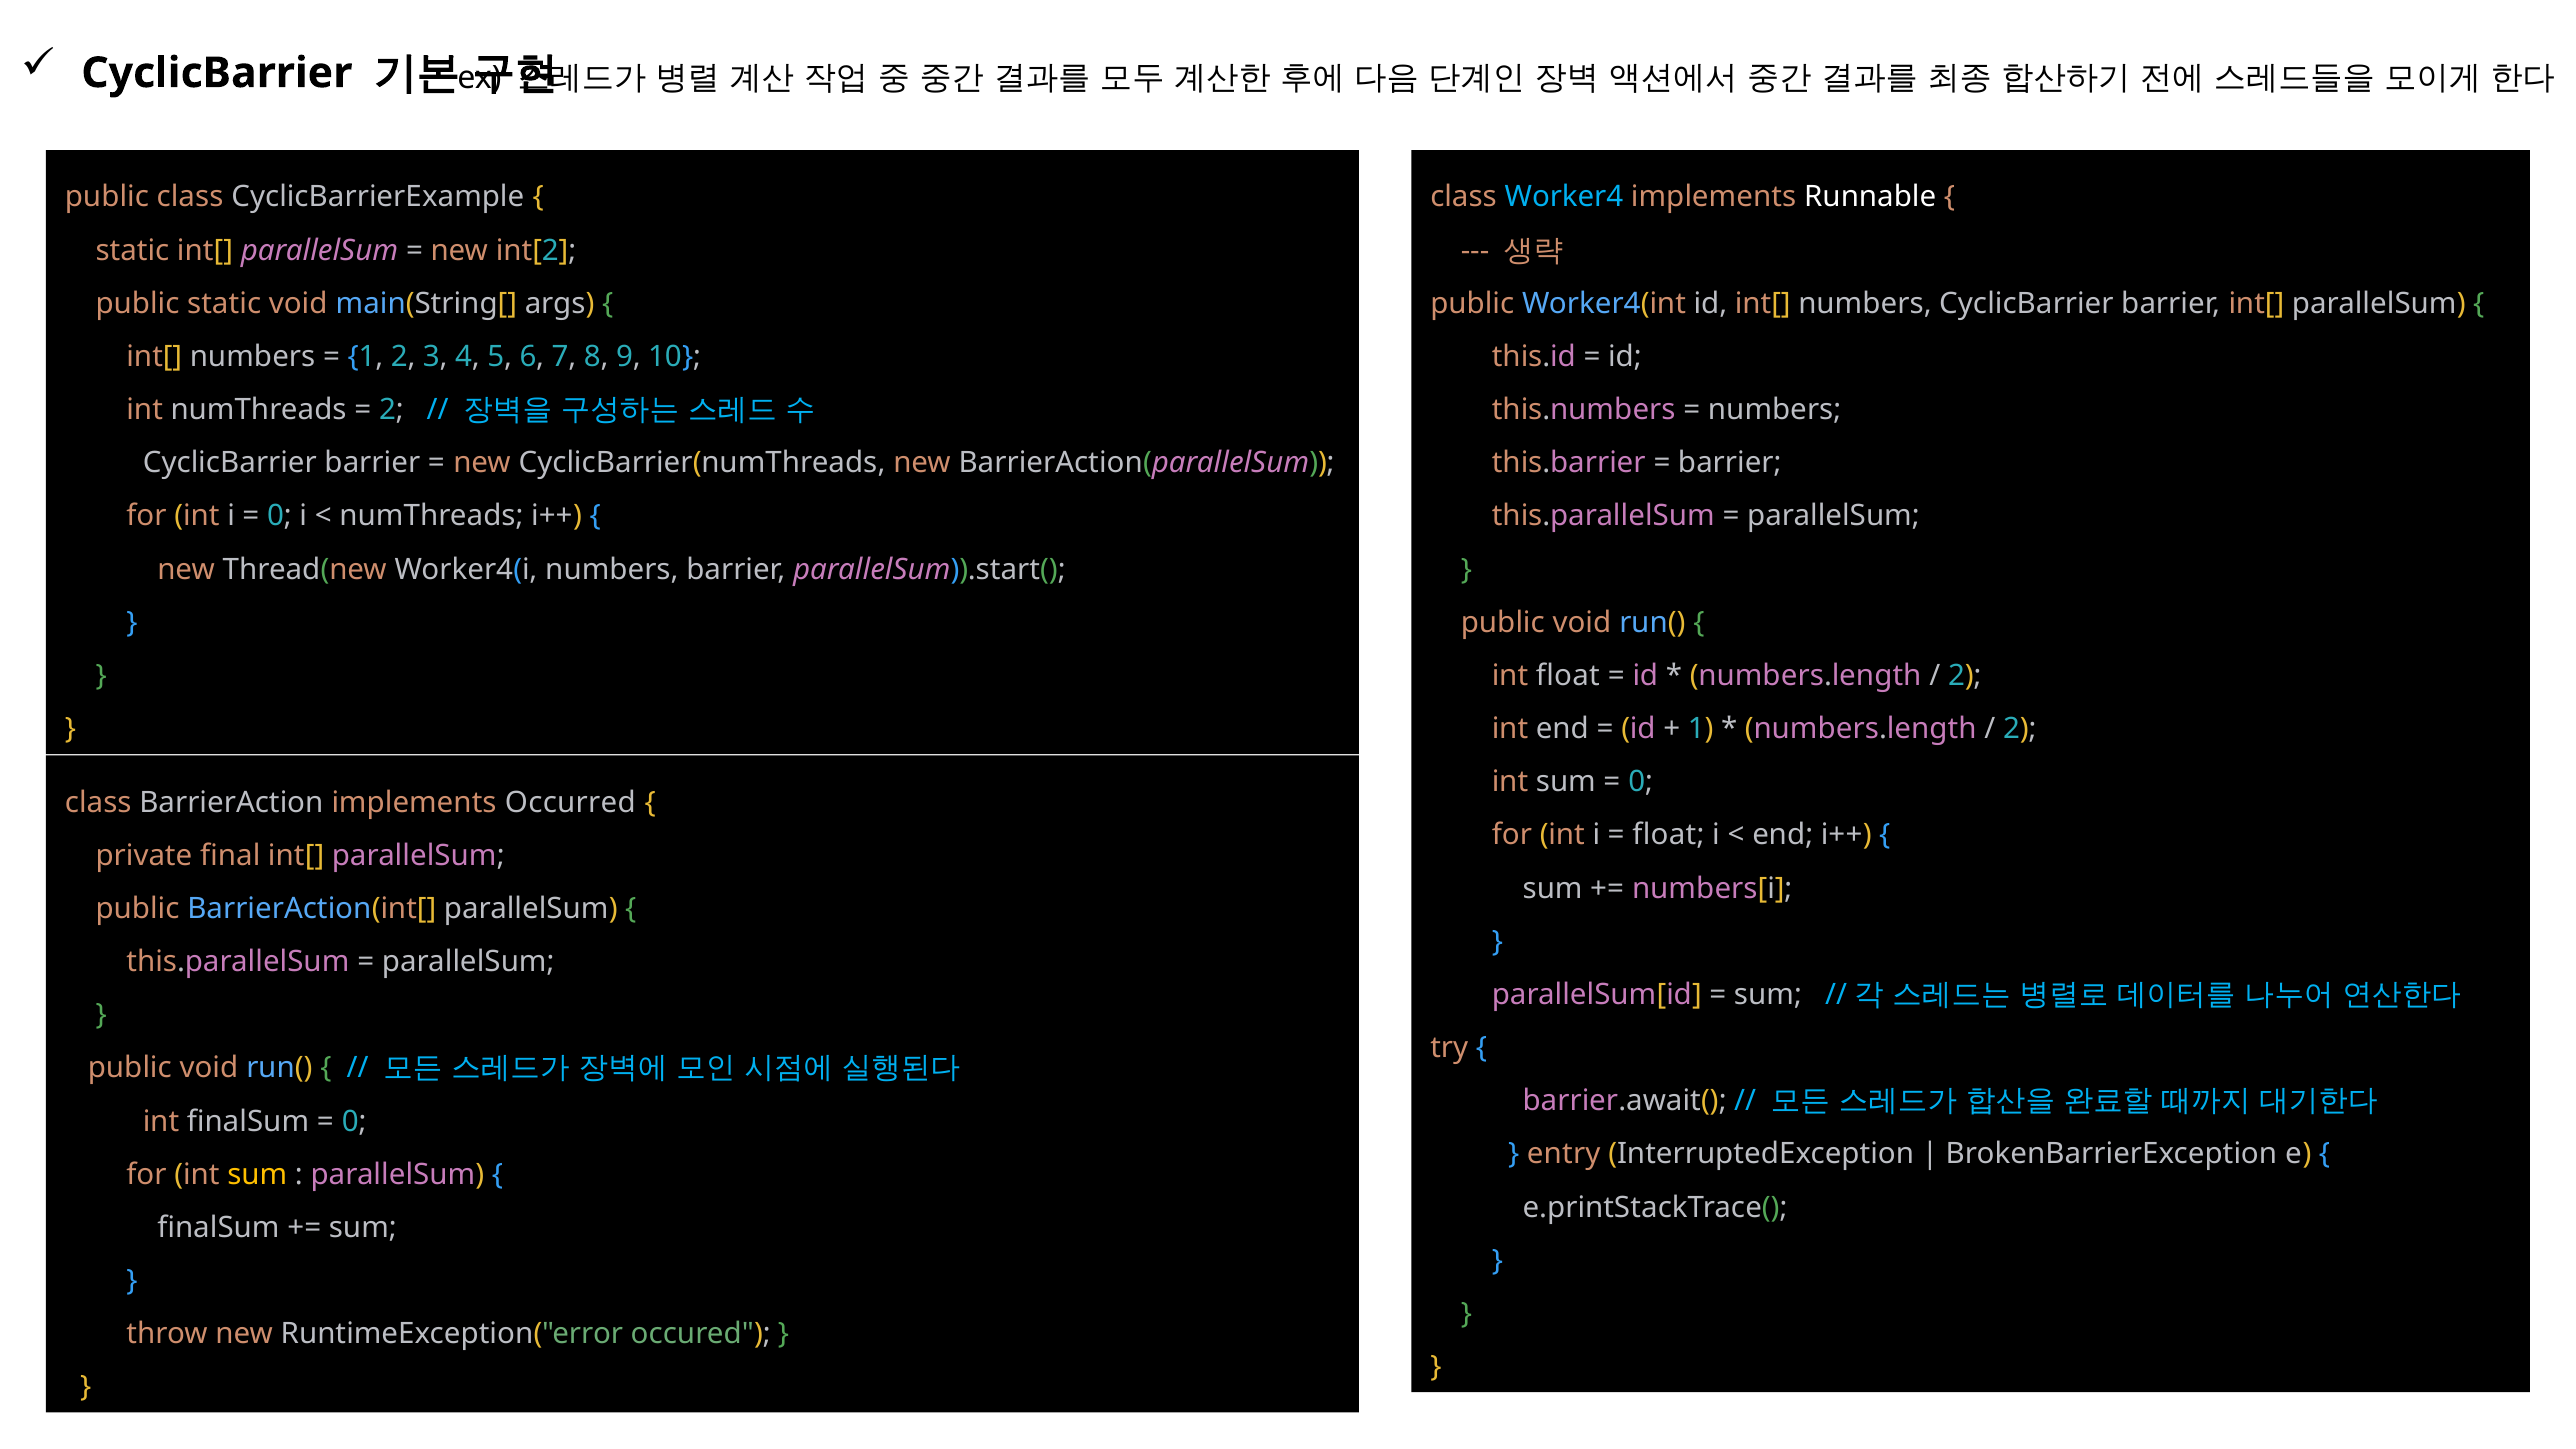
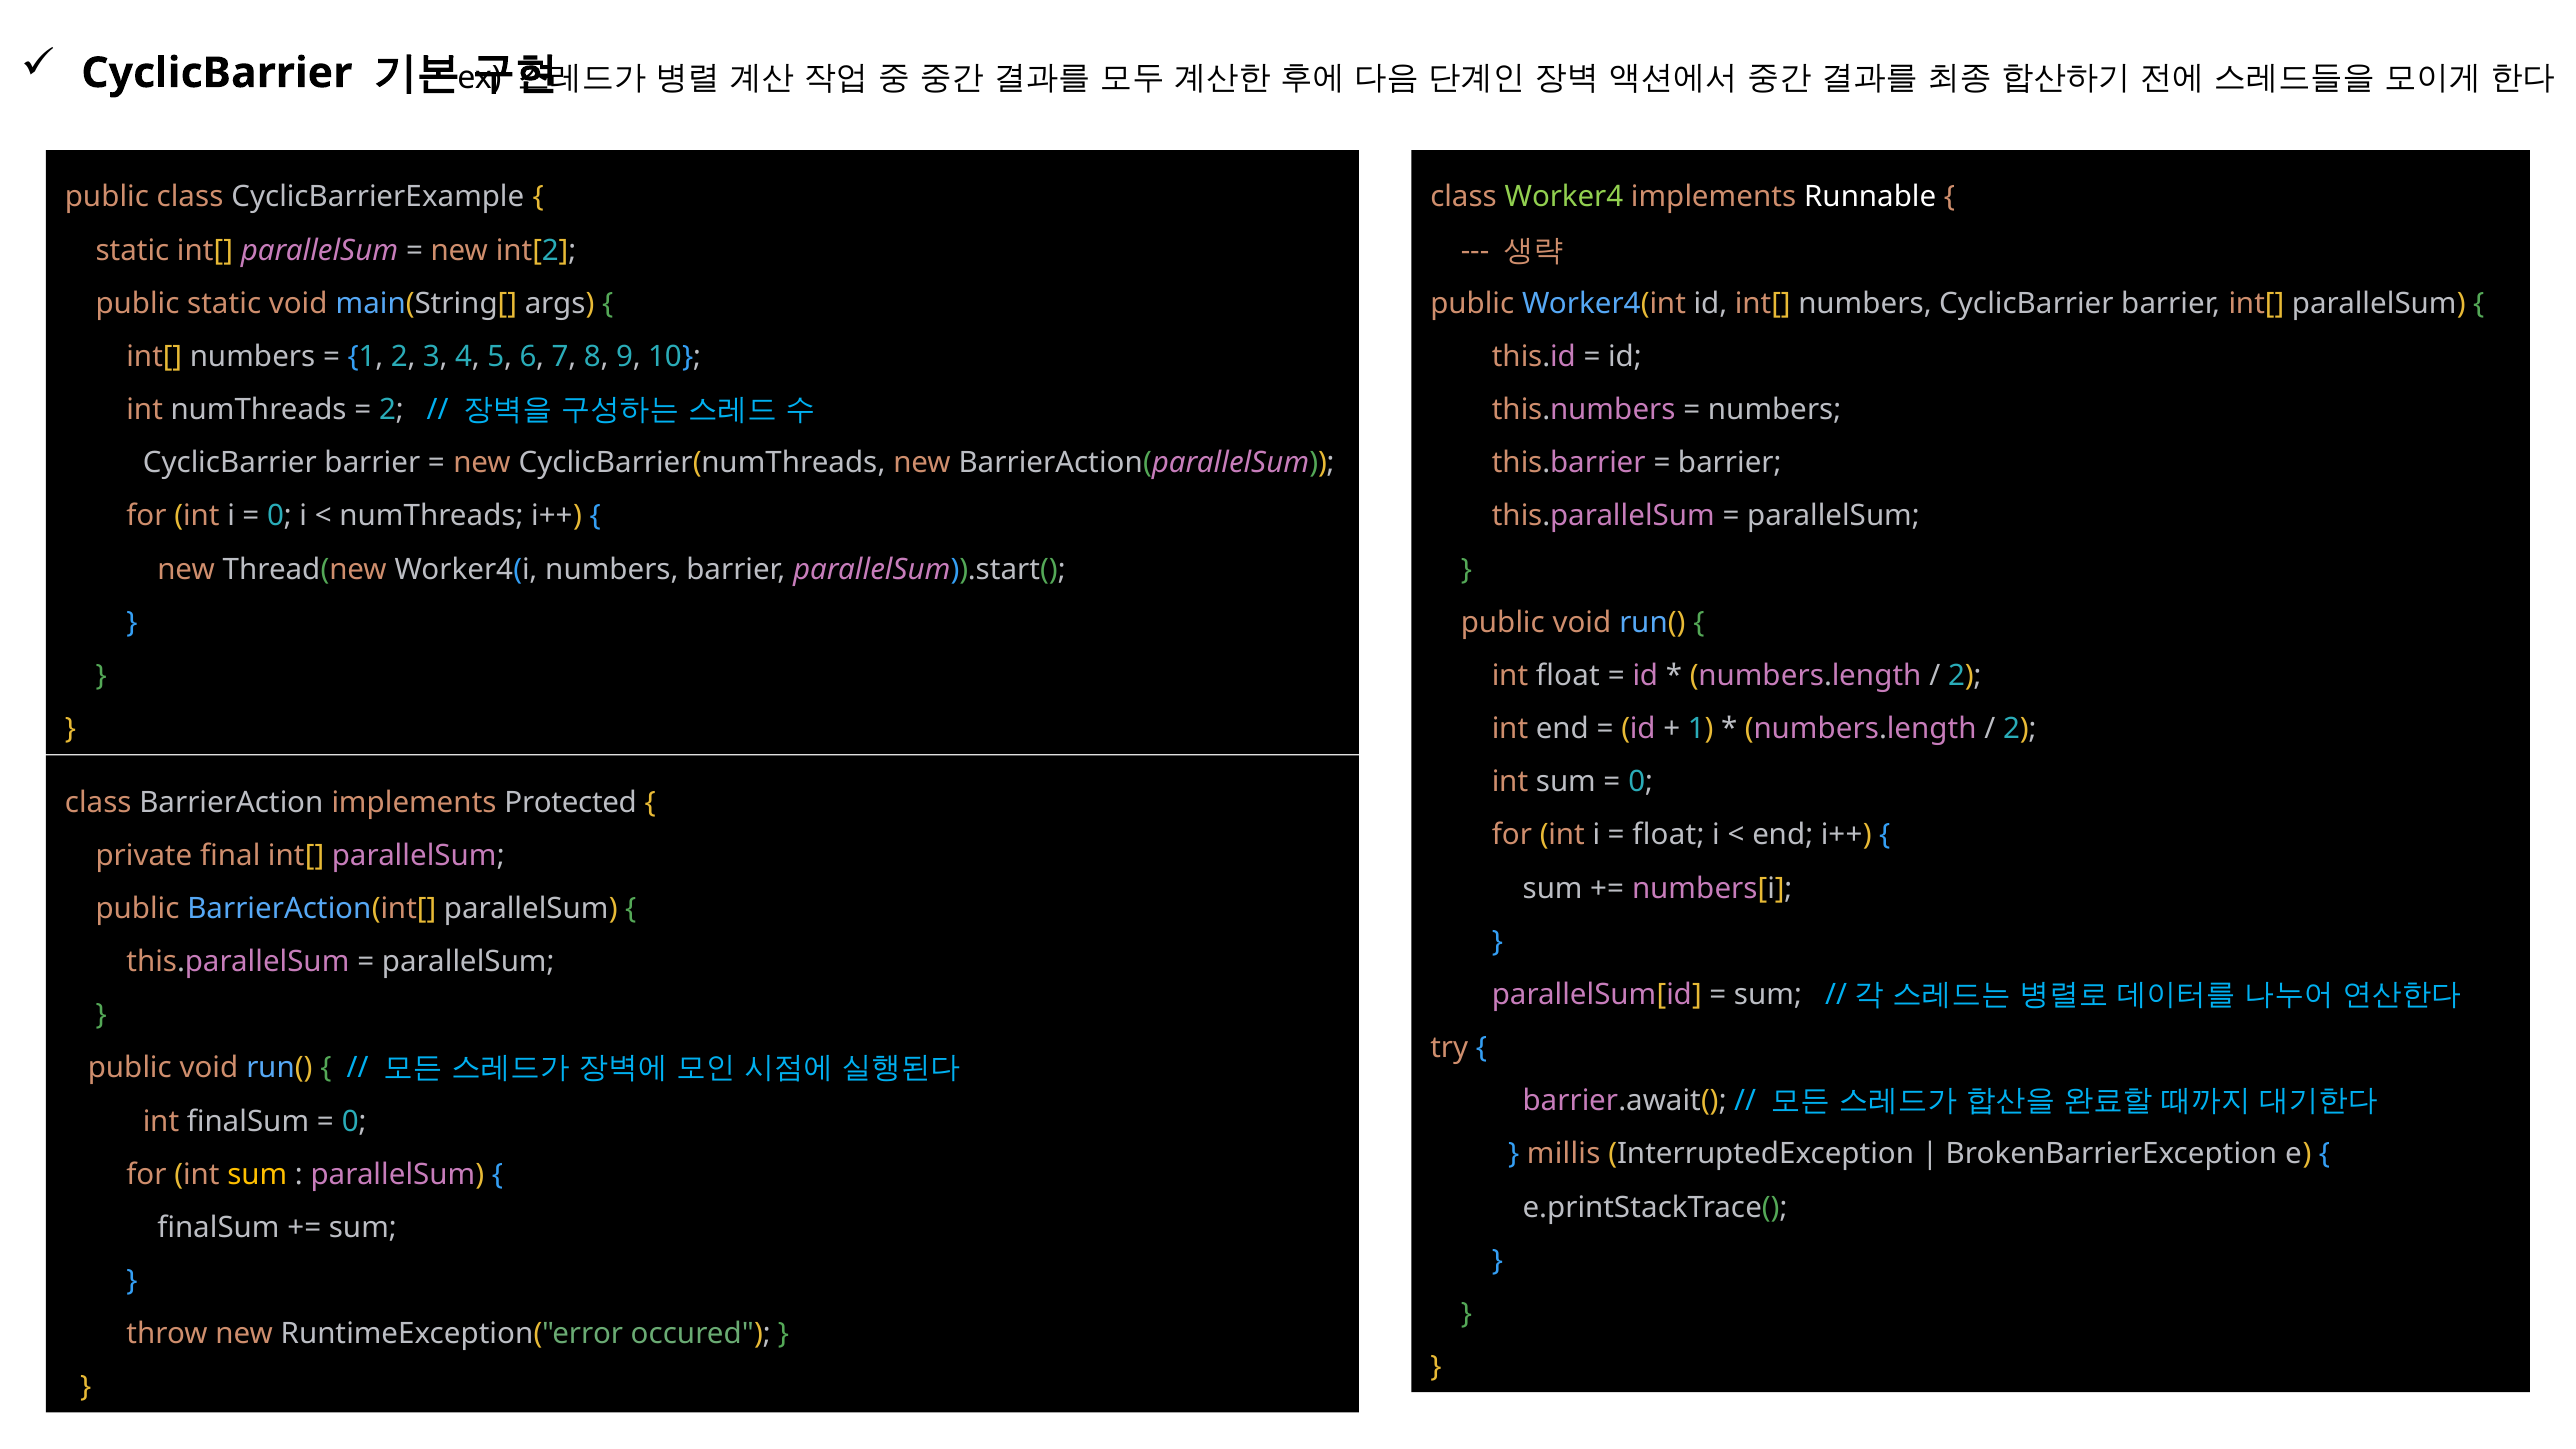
Worker4 colour: light blue -> light green
Occurred: Occurred -> Protected
entry: entry -> millis
